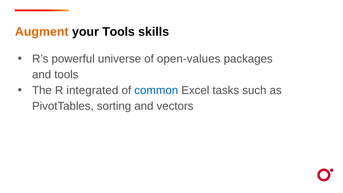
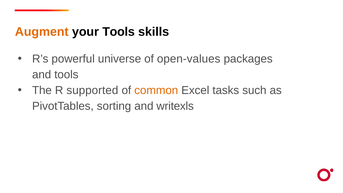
integrated: integrated -> supported
common colour: blue -> orange
vectors: vectors -> writexls
